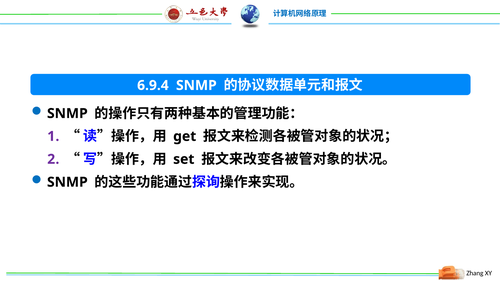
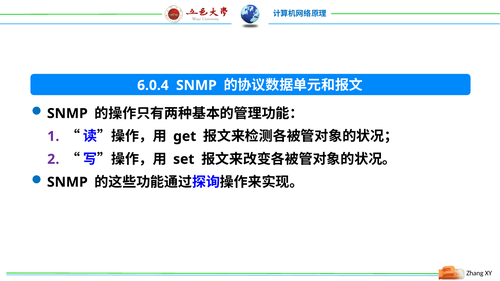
6.9.4: 6.9.4 -> 6.0.4
